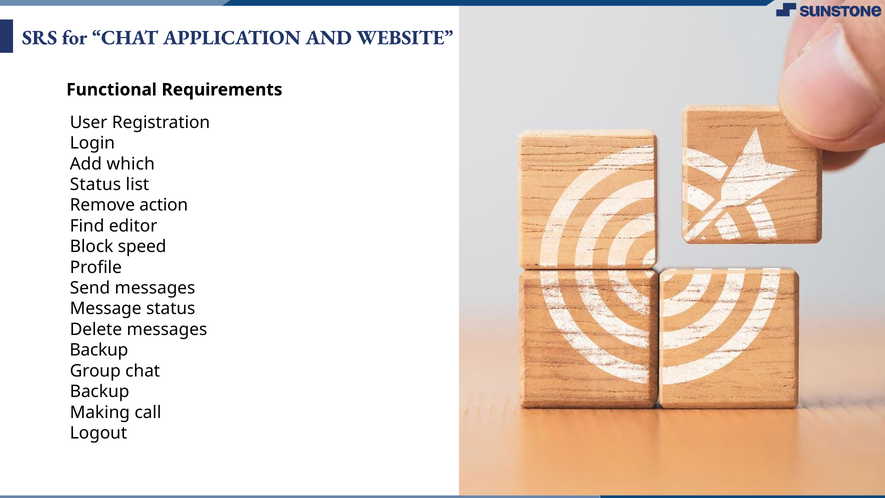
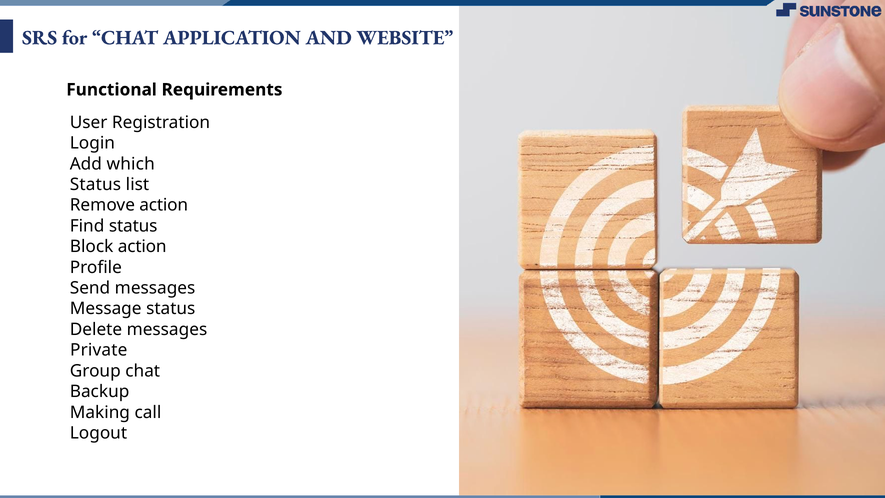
Find editor: editor -> status
Block speed: speed -> action
Backup at (99, 350): Backup -> Private
